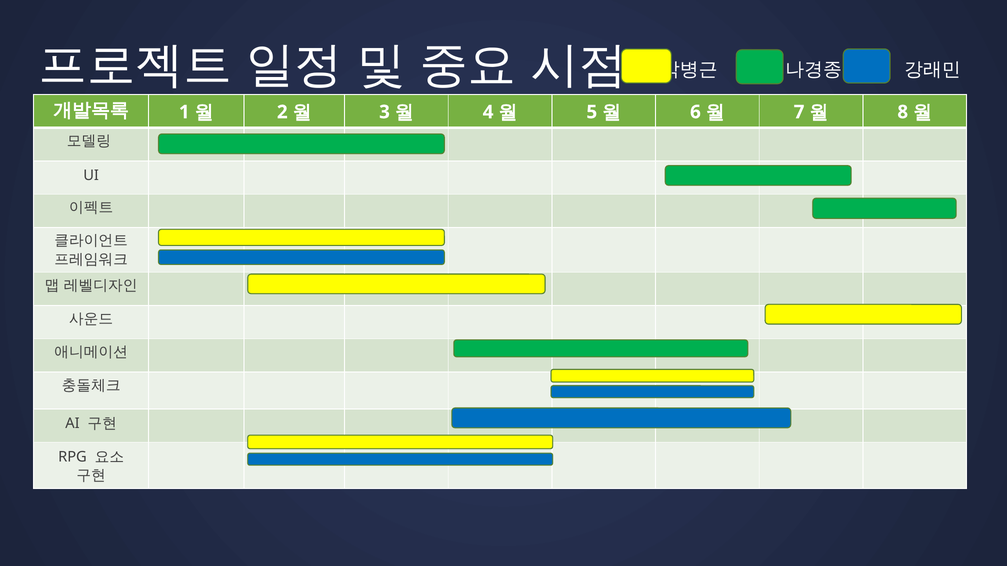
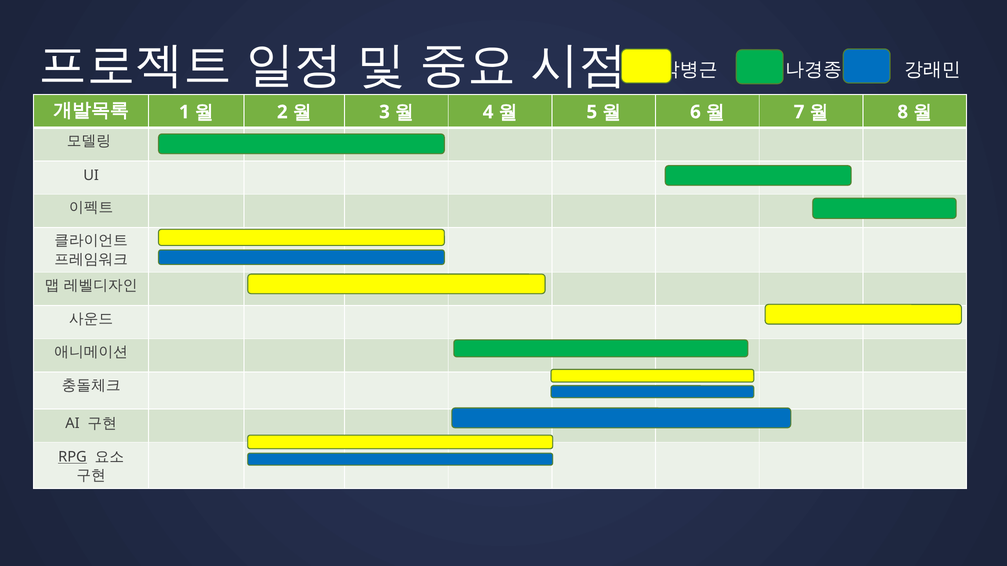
RPG underline: none -> present
